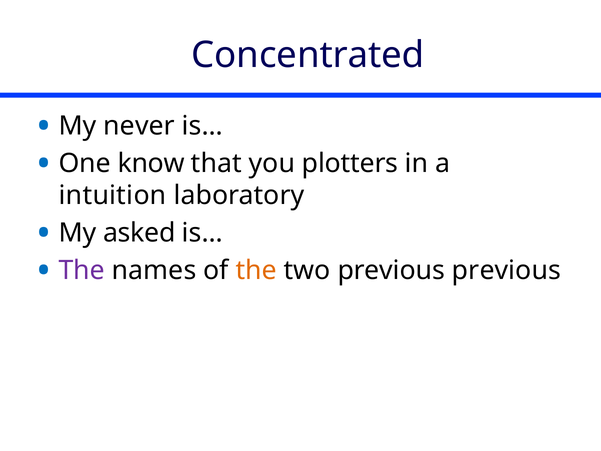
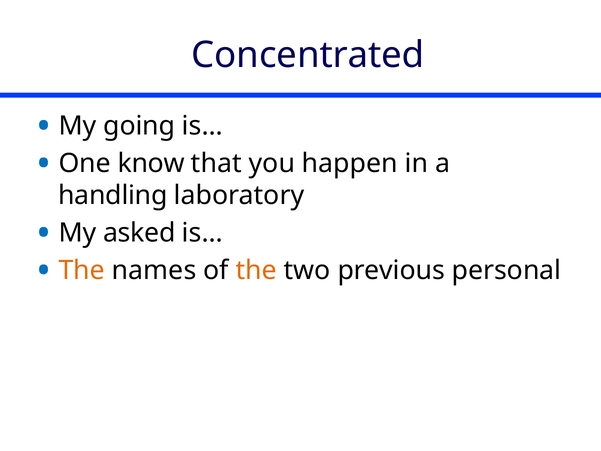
never: never -> going
plotters: plotters -> happen
intuition: intuition -> handling
The at (82, 270) colour: purple -> orange
previous previous: previous -> personal
